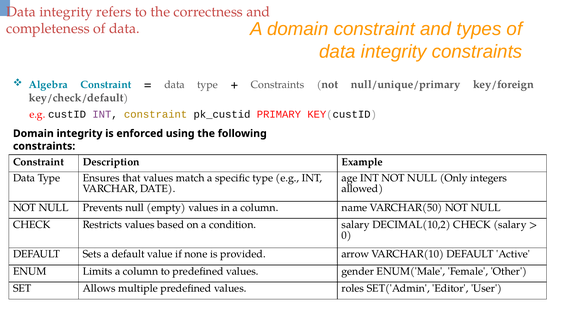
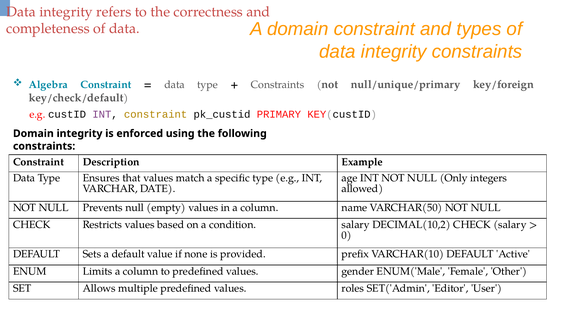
arrow: arrow -> prefix
